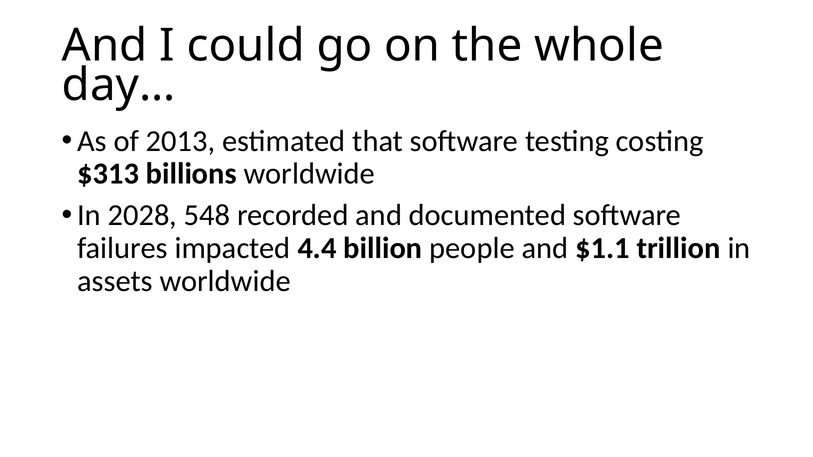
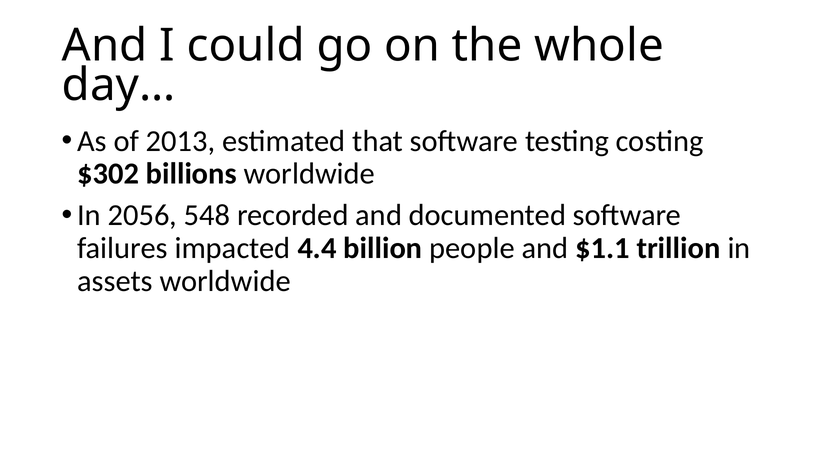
$313: $313 -> $302
2028: 2028 -> 2056
